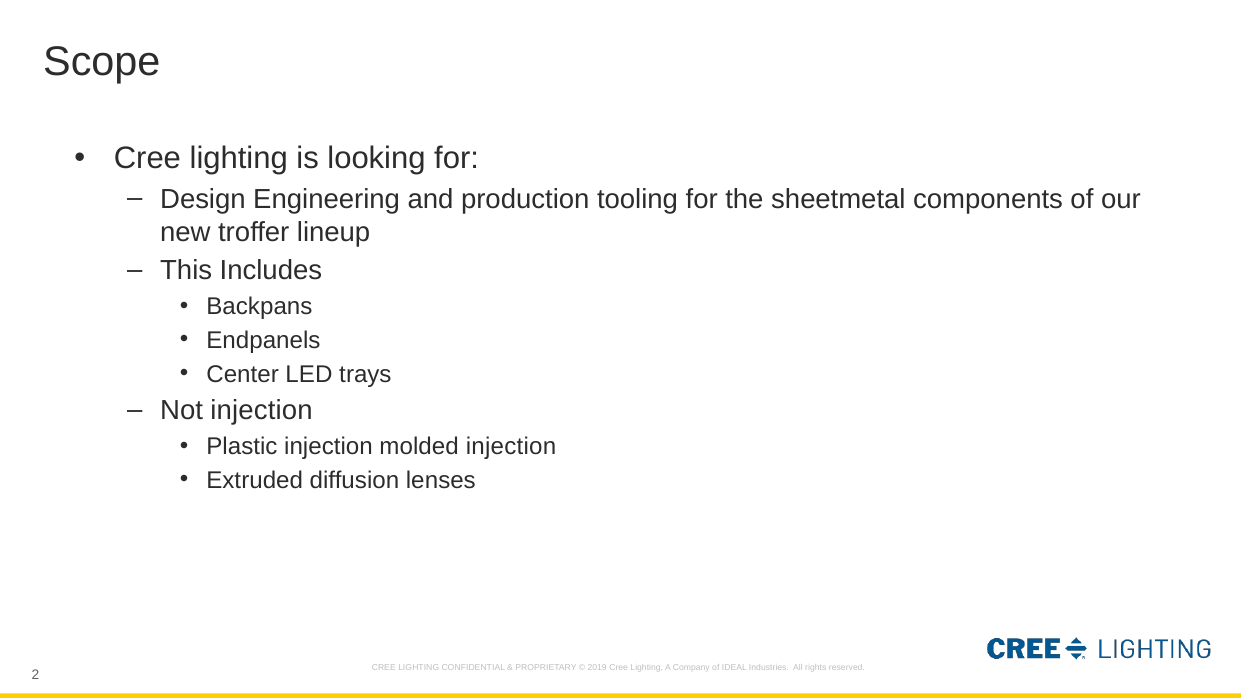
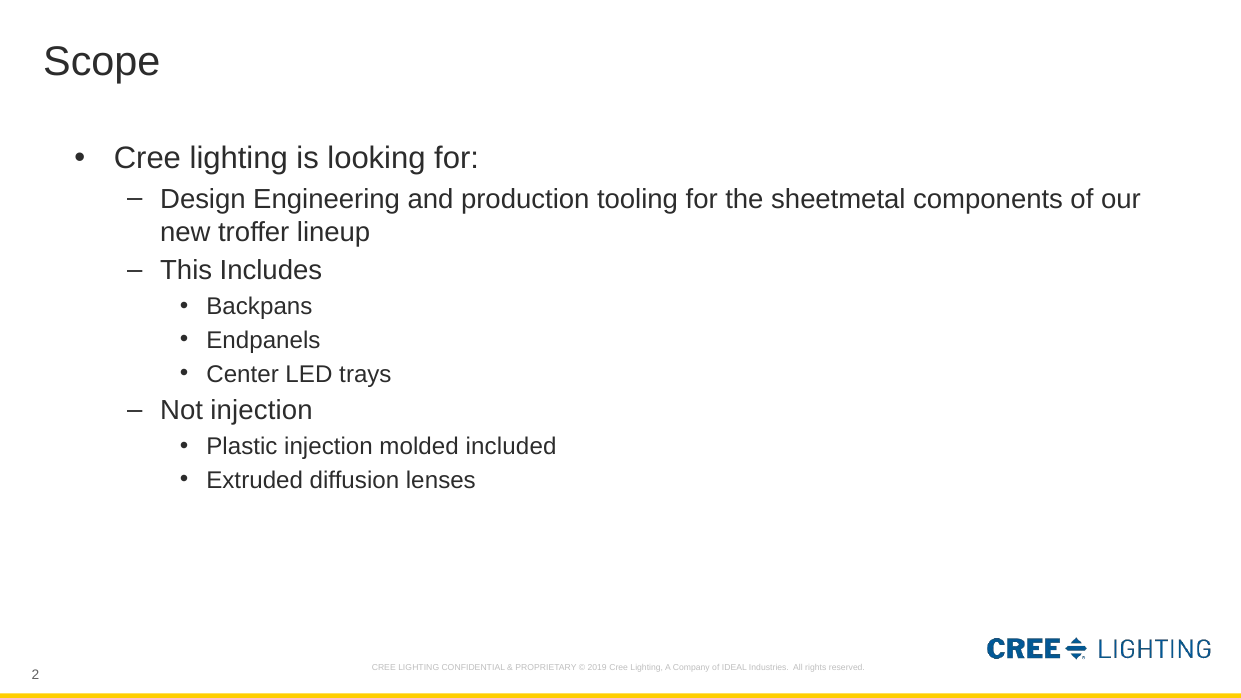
molded injection: injection -> included
